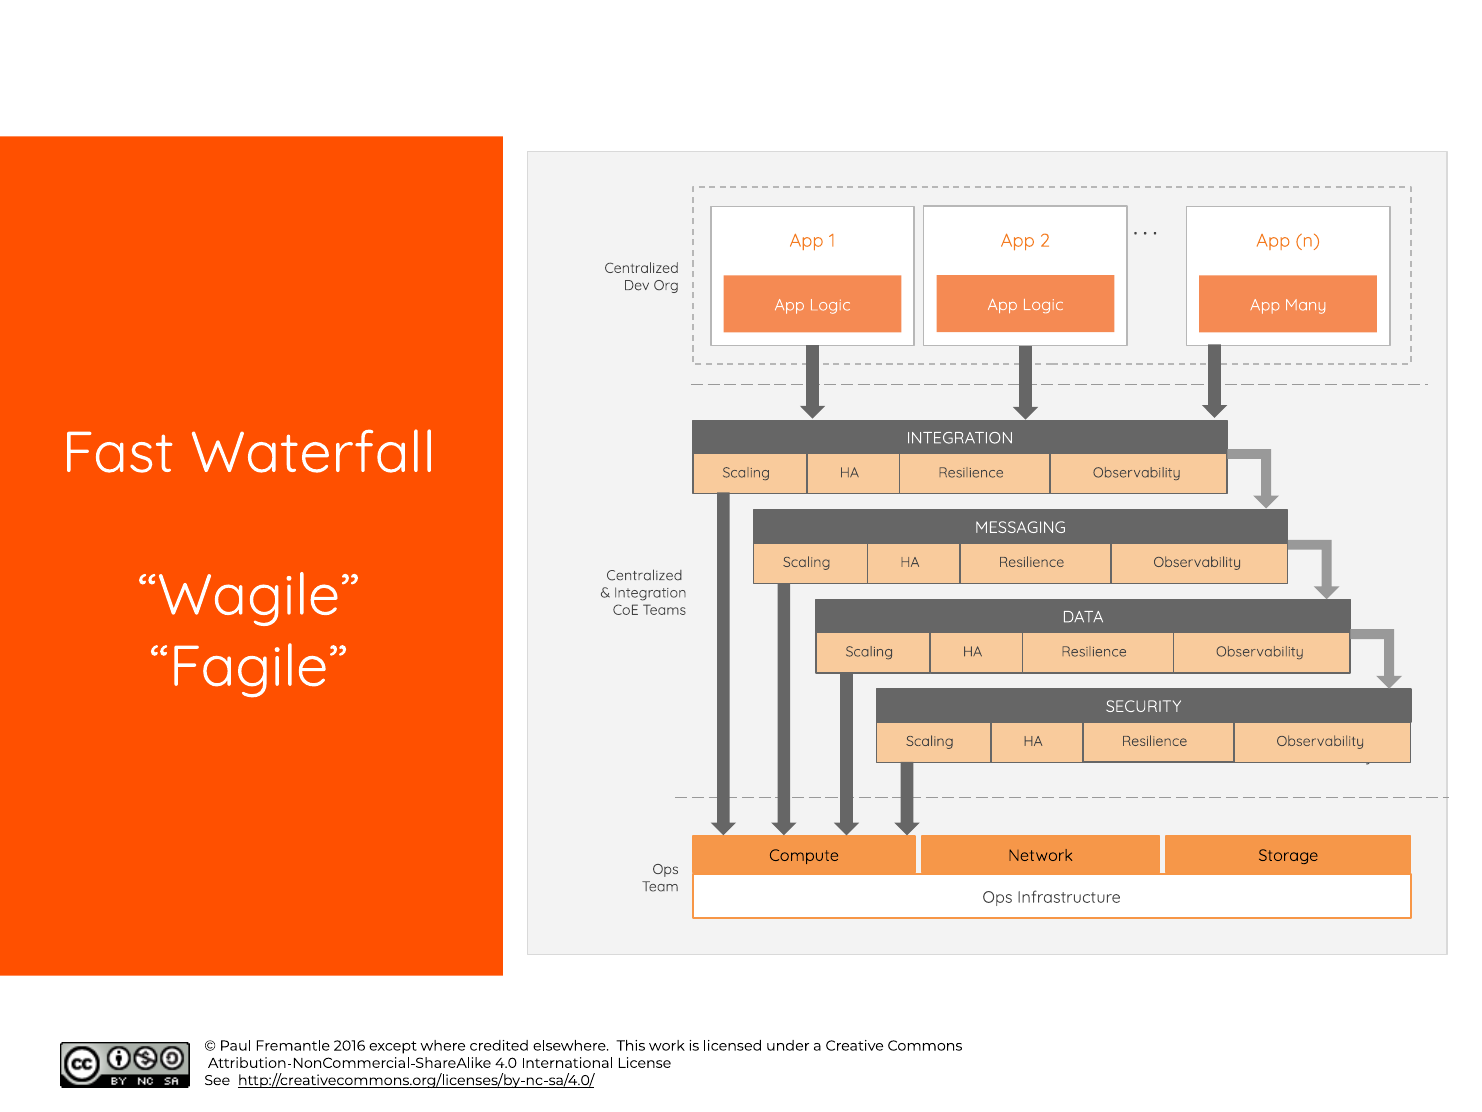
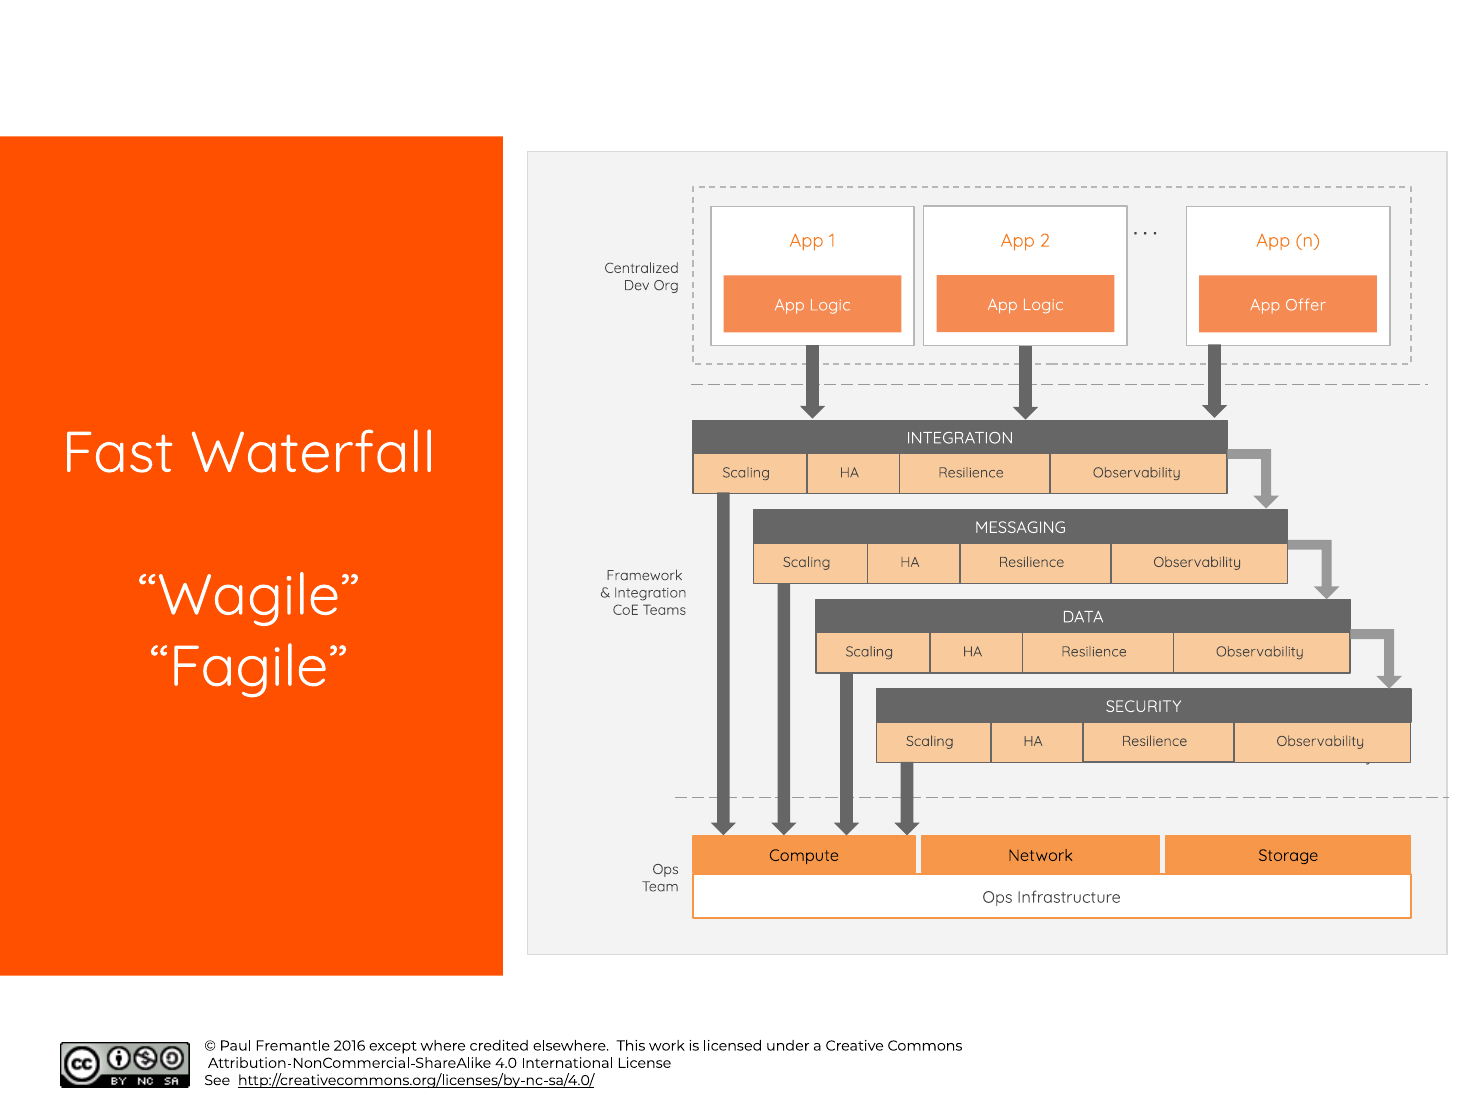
Many: Many -> Offer
Centralized at (644, 575): Centralized -> Framework
